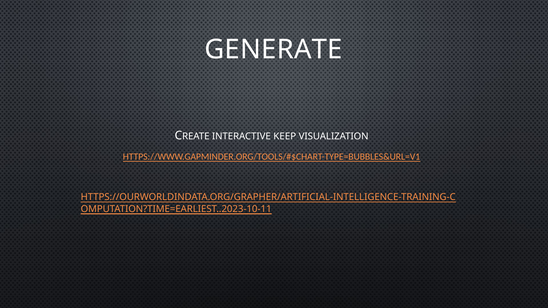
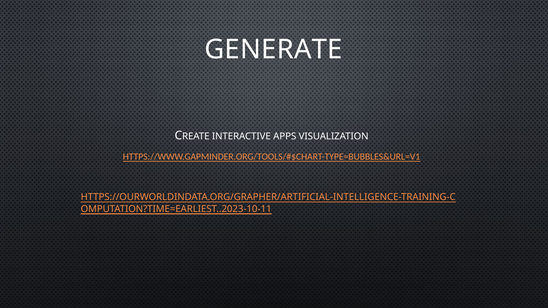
KEEP: KEEP -> APPS
